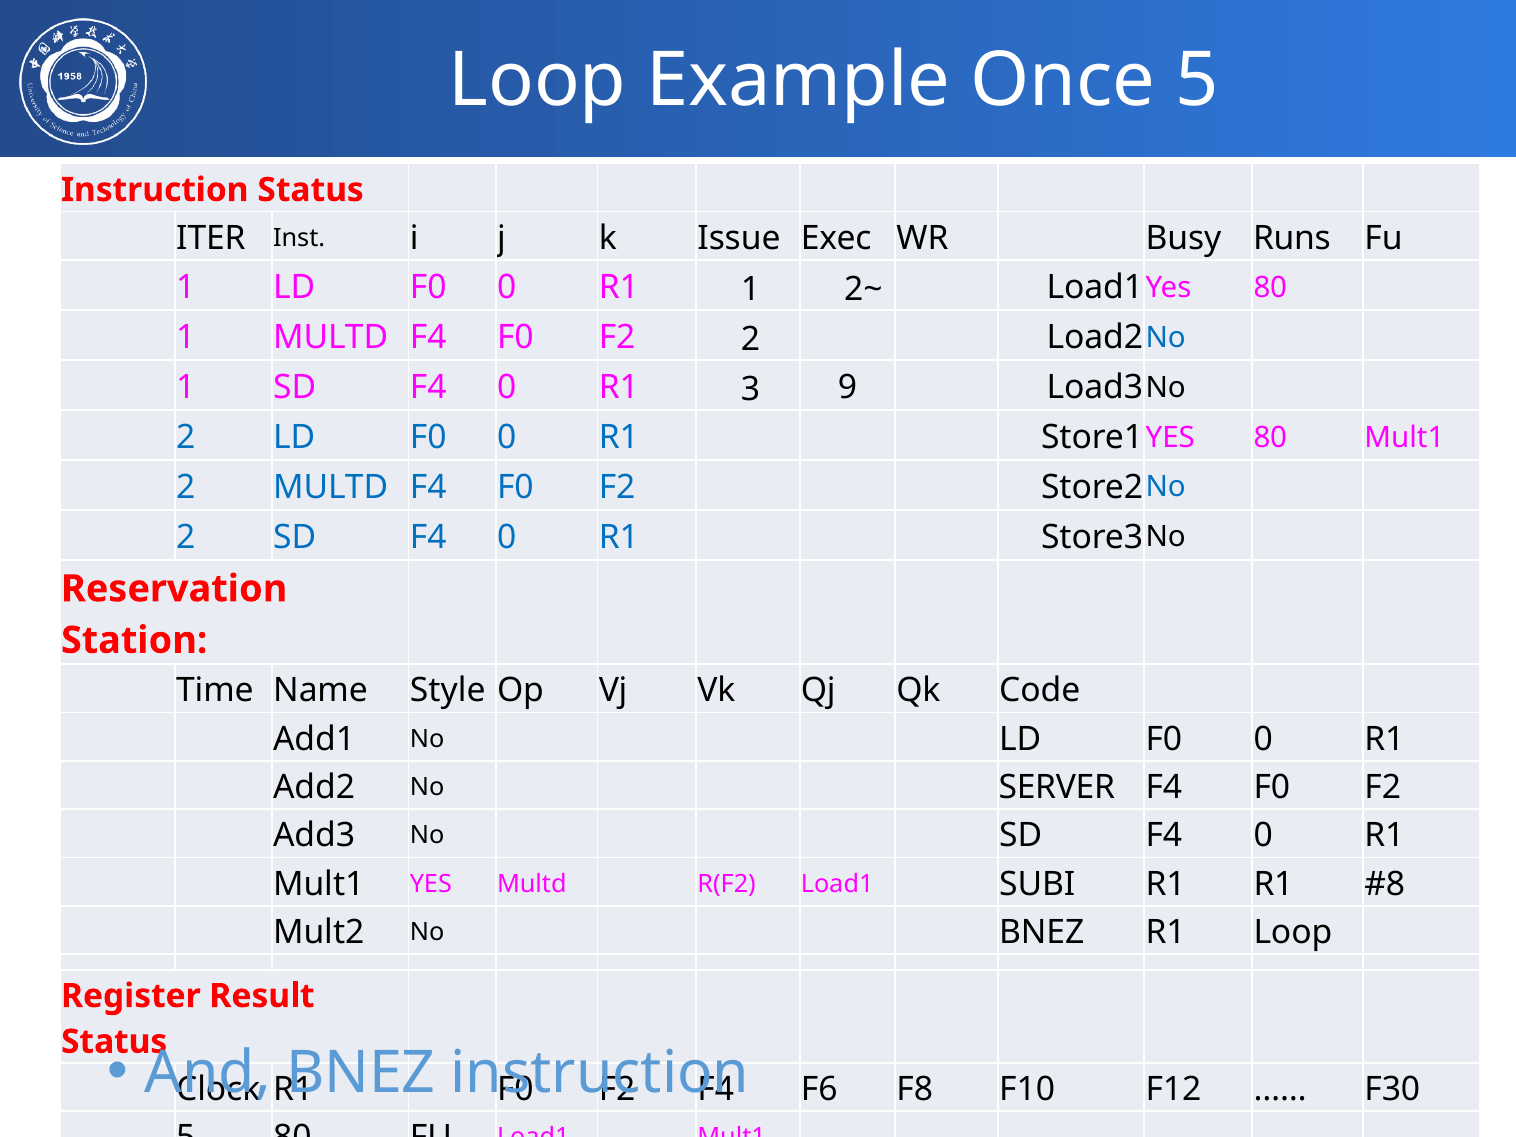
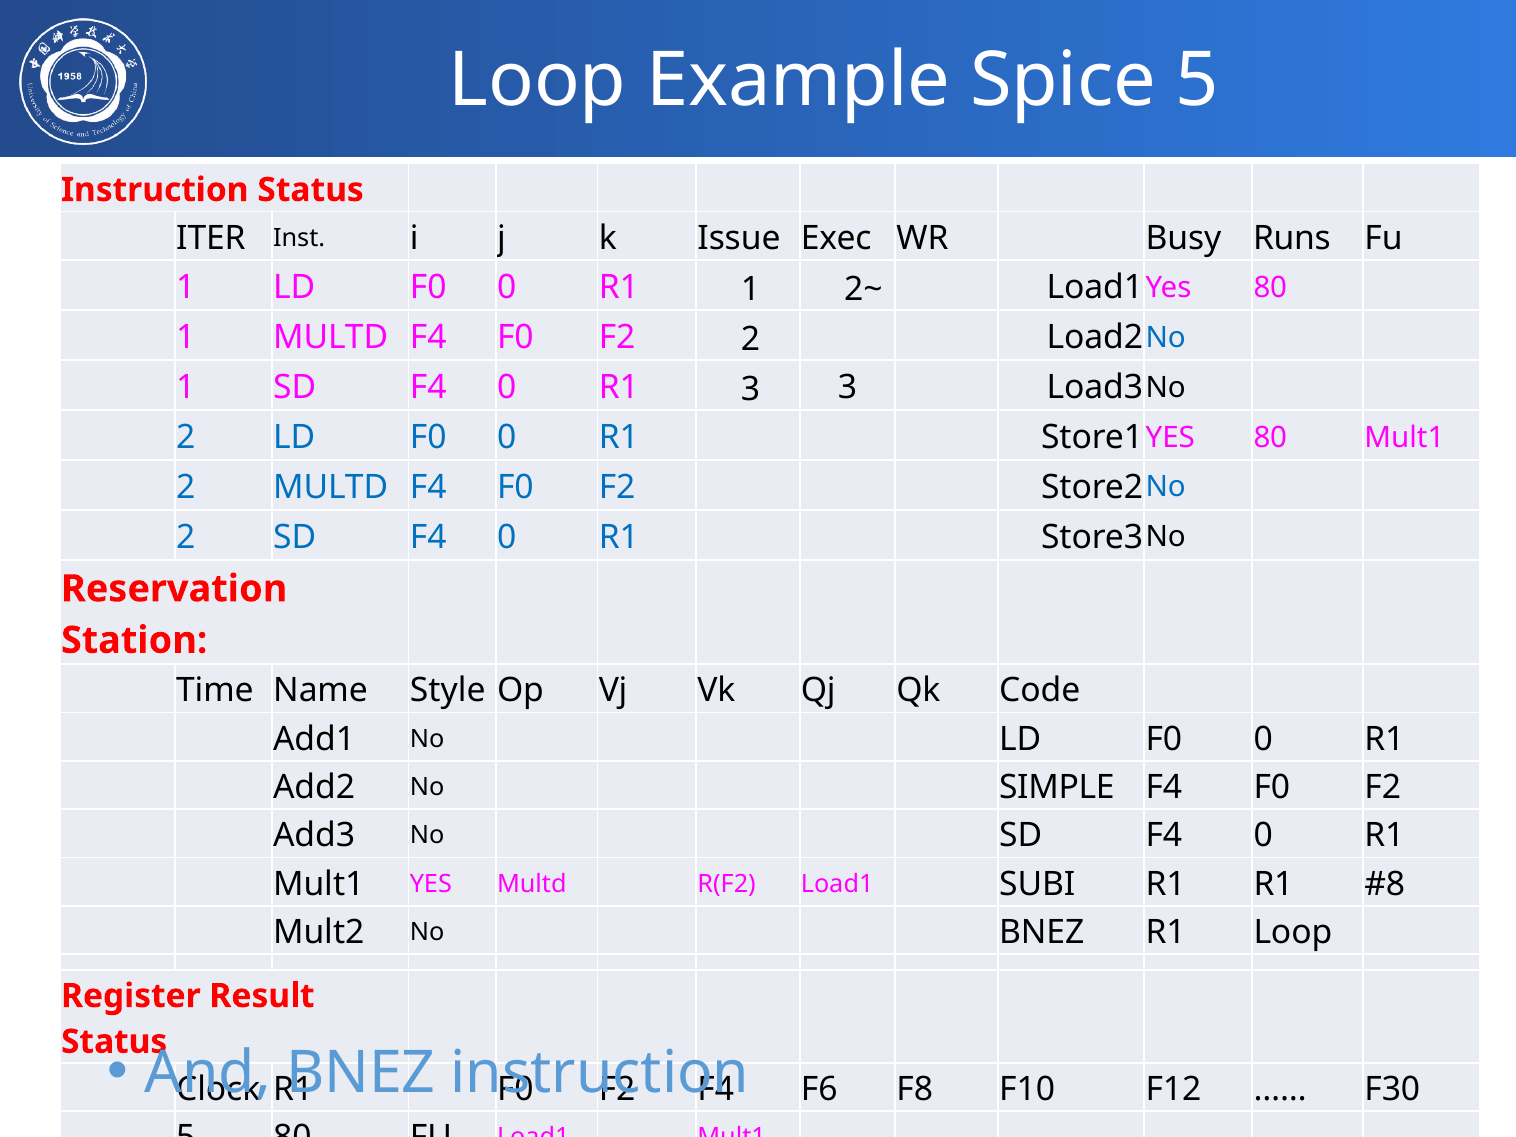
Once: Once -> Spice
9 at (847, 388): 9 -> 3
SERVER: SERVER -> SIMPLE
